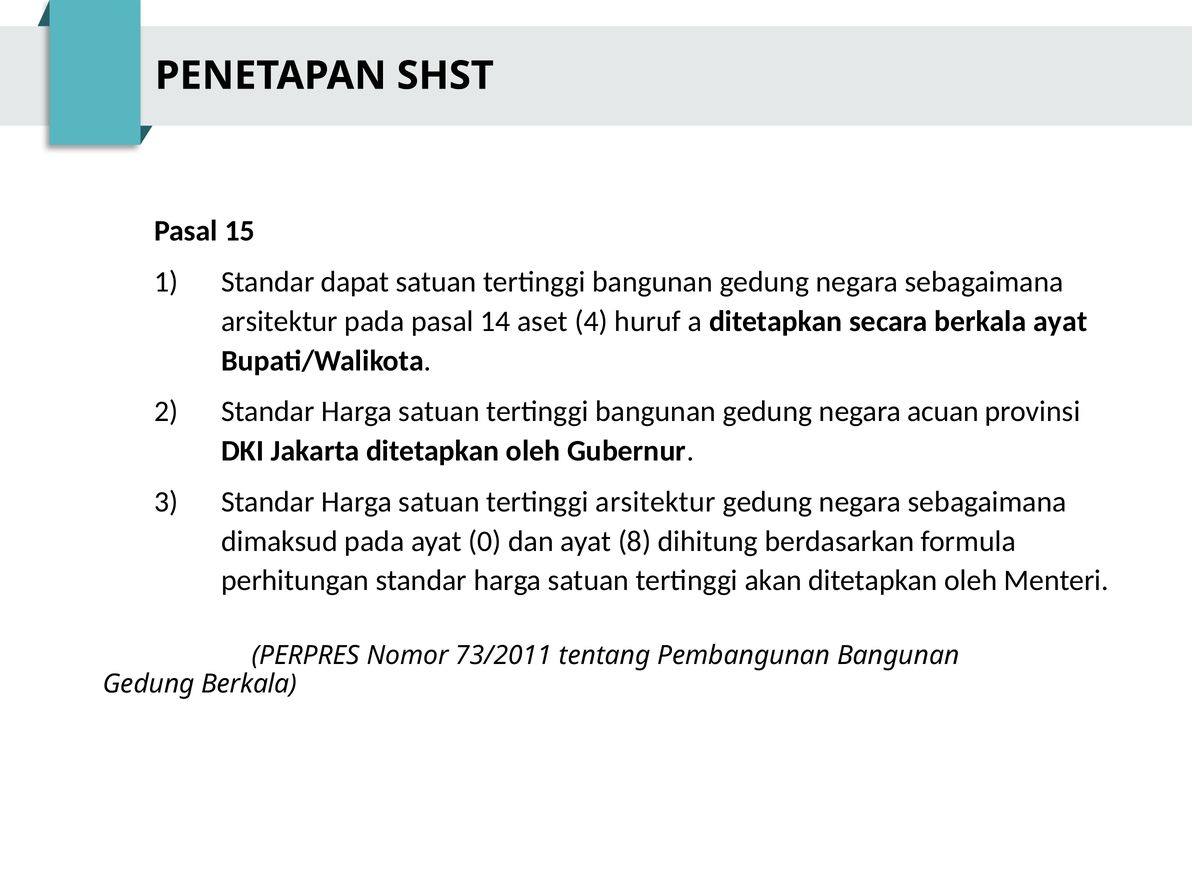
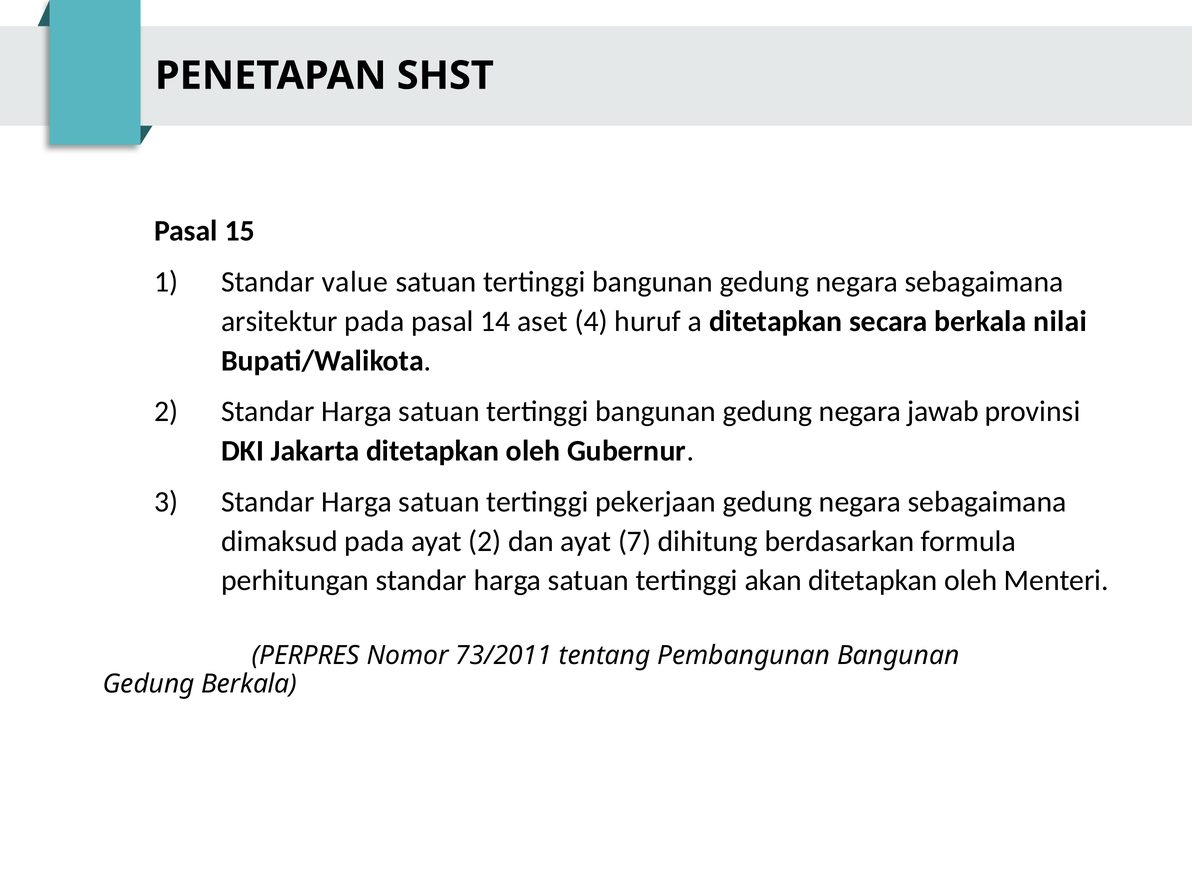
dapat: dapat -> value
berkala ayat: ayat -> nilai
acuan: acuan -> jawab
tertinggi arsitektur: arsitektur -> pekerjaan
ayat 0: 0 -> 2
8: 8 -> 7
